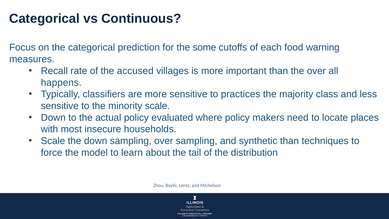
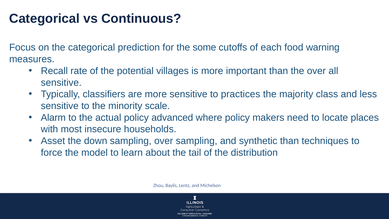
accused: accused -> potential
happens at (61, 82): happens -> sensitive
Down at (53, 118): Down -> Alarm
evaluated: evaluated -> advanced
Scale at (53, 141): Scale -> Asset
